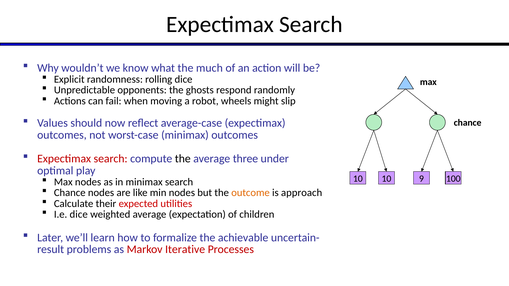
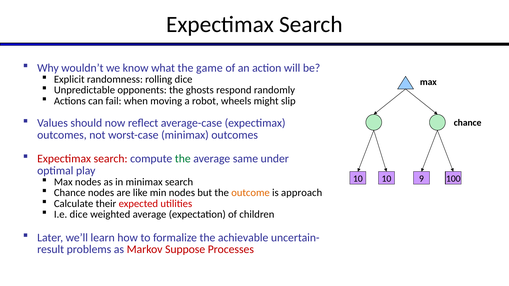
much: much -> game
the at (183, 159) colour: black -> green
three: three -> same
Iterative: Iterative -> Suppose
